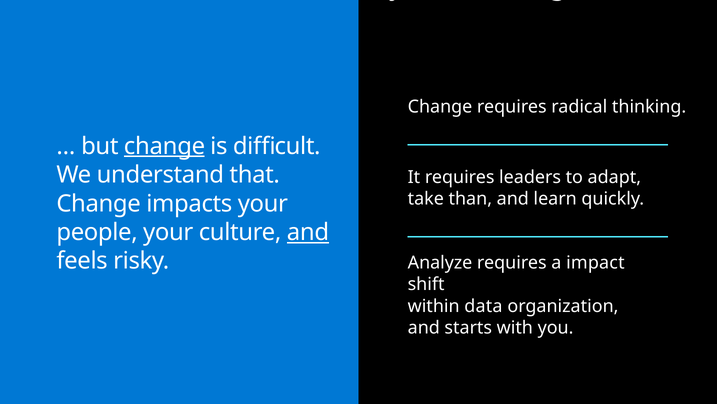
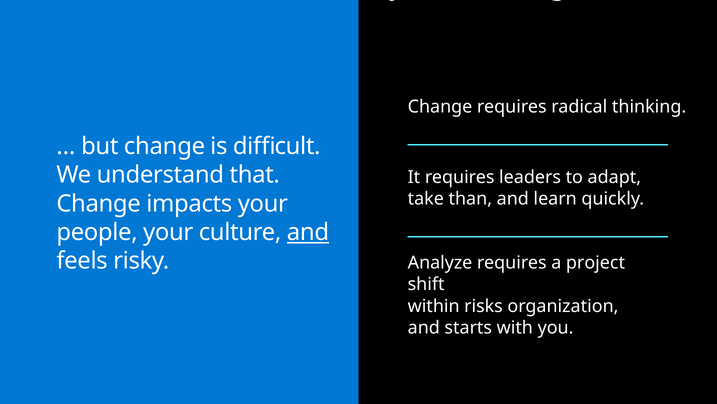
change at (164, 146) underline: present -> none
impact: impact -> project
data: data -> risks
